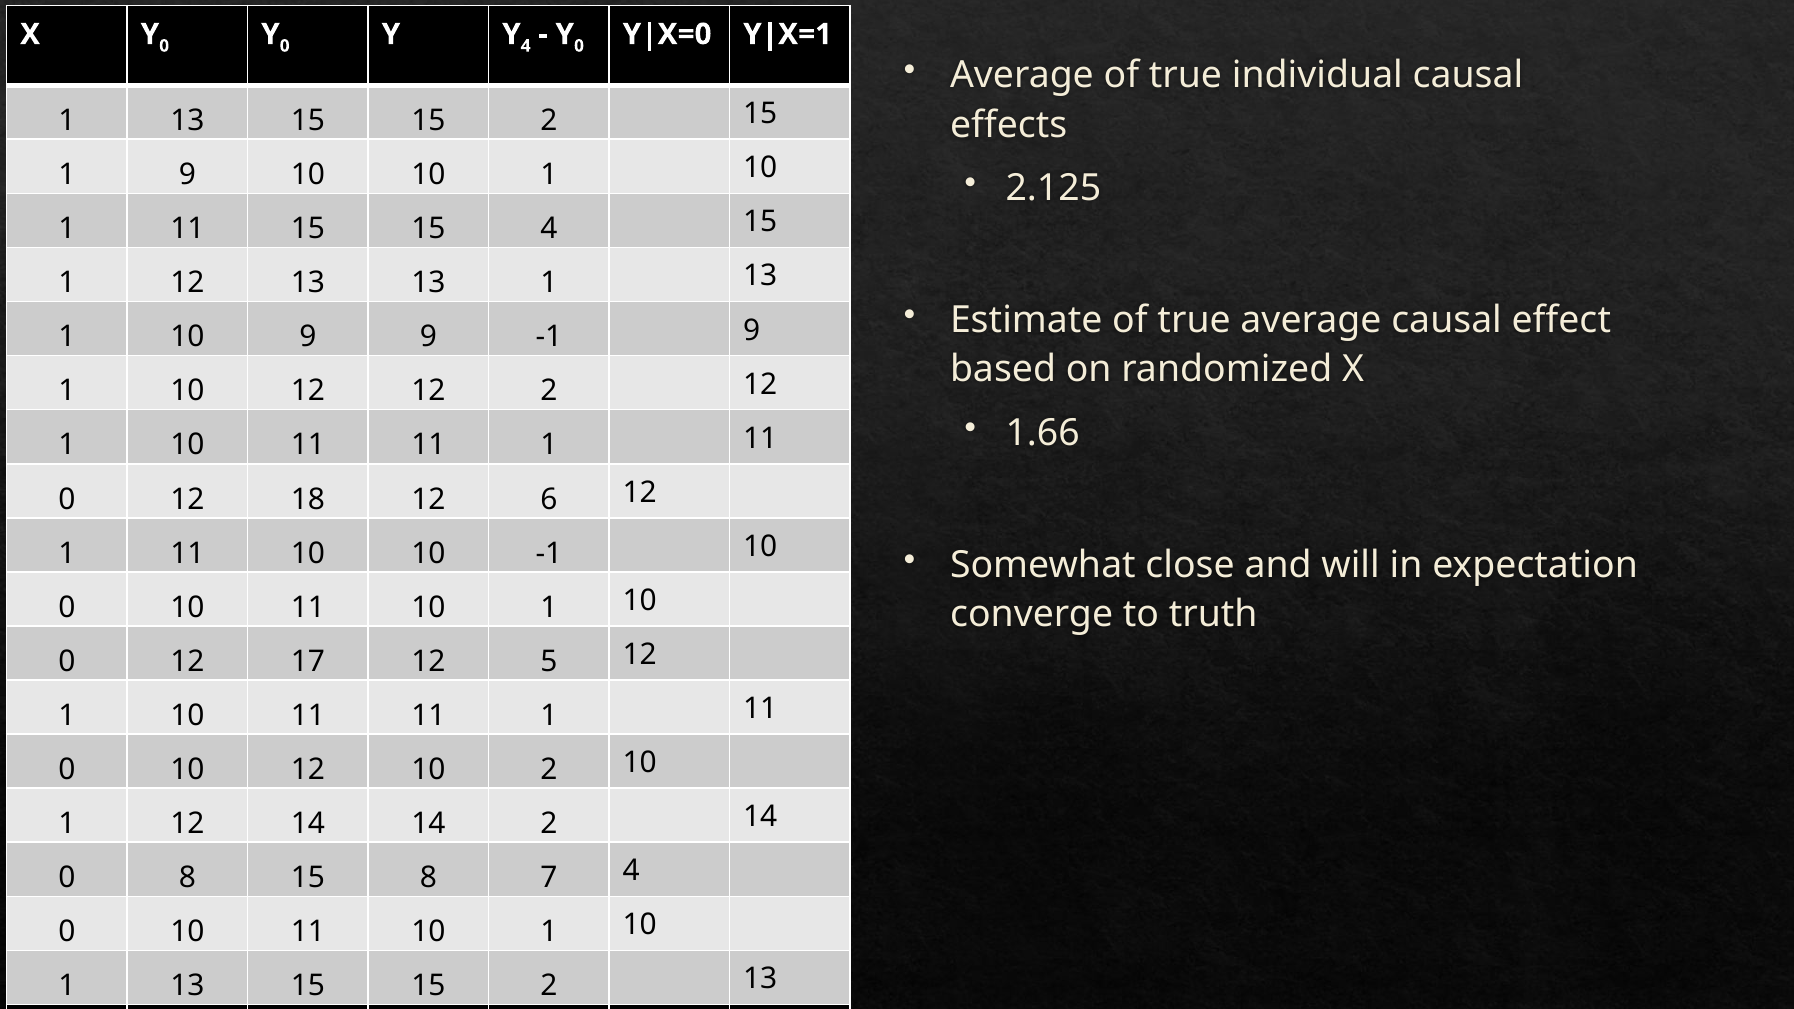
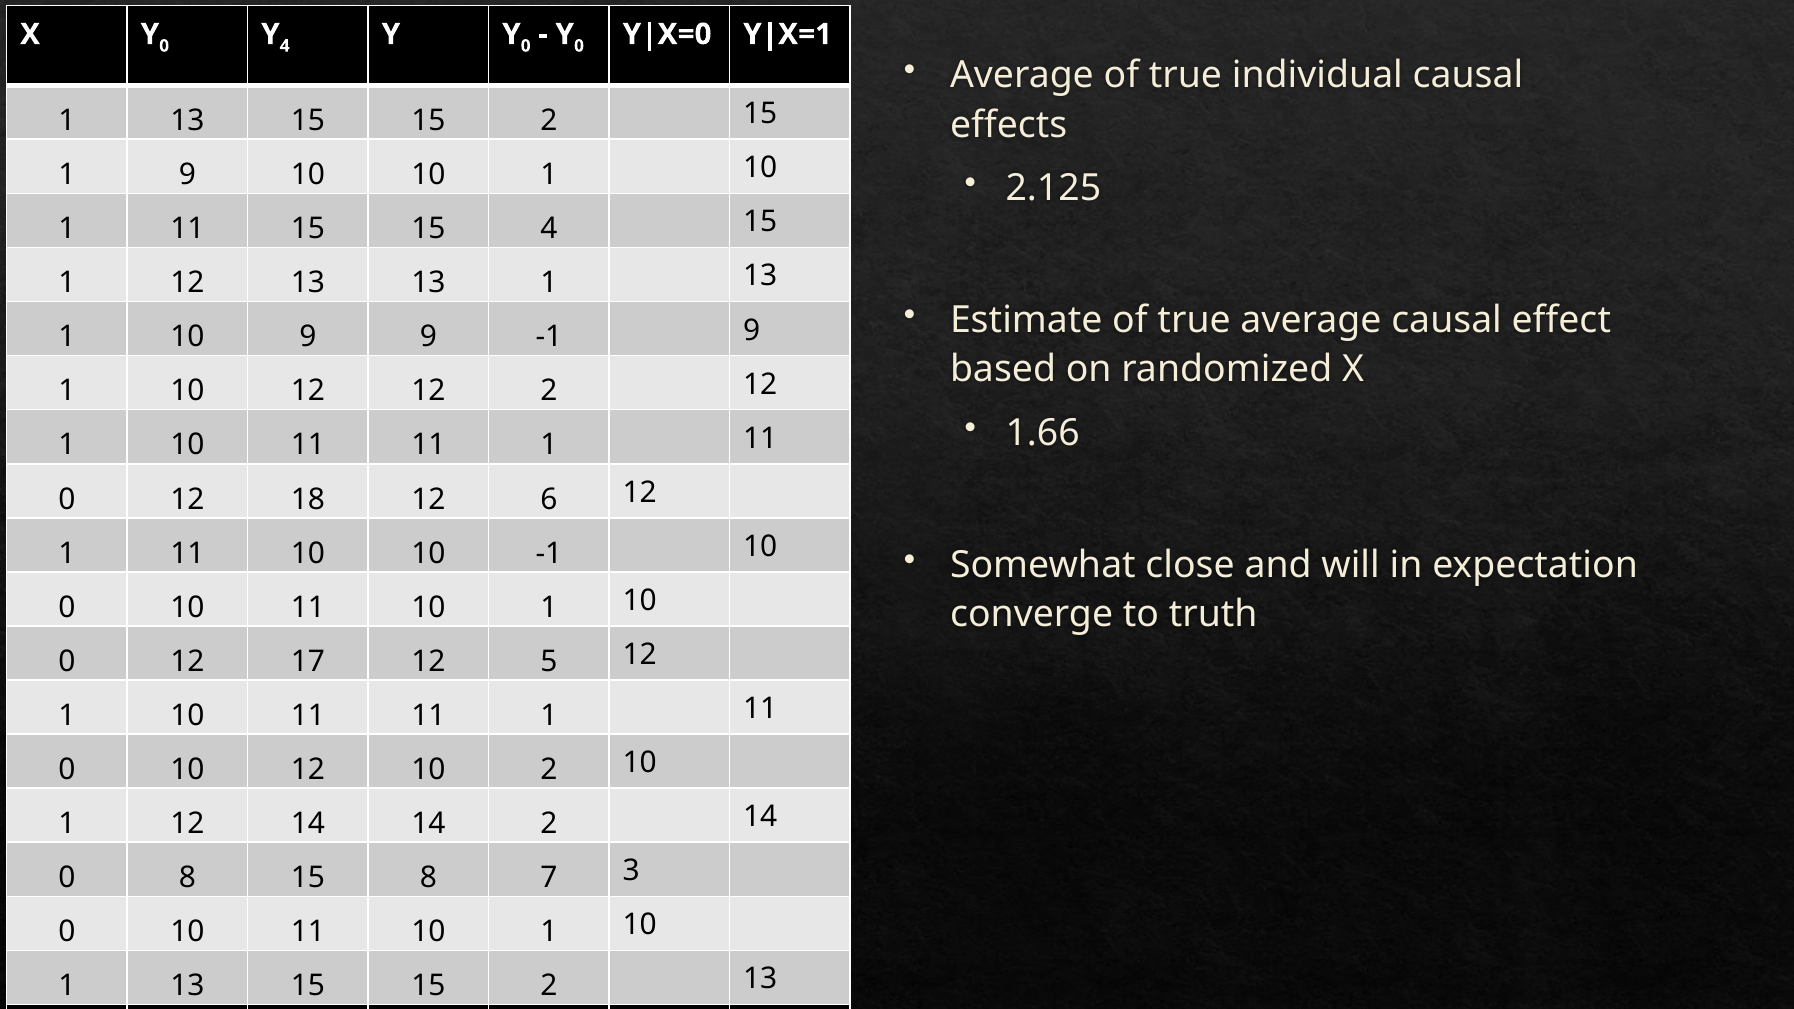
0 Y 0: 0 -> 4
Y Y 4: 4 -> 0
4 at (631, 871): 4 -> 3
